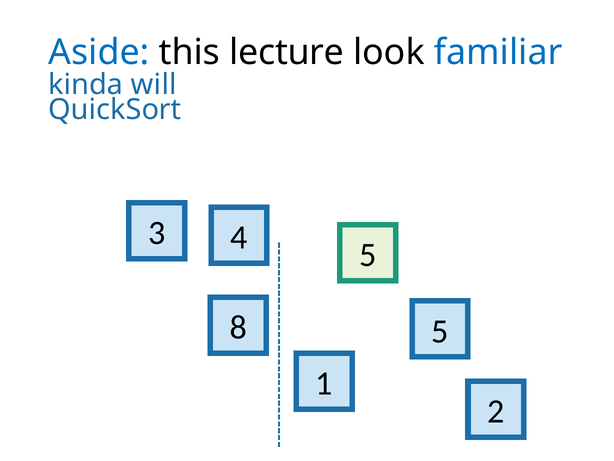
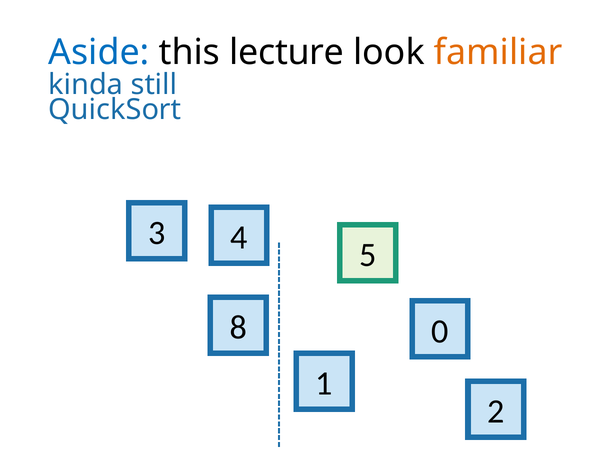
familiar colour: blue -> orange
will: will -> still
8 5: 5 -> 0
